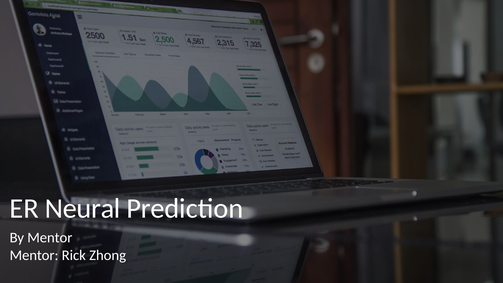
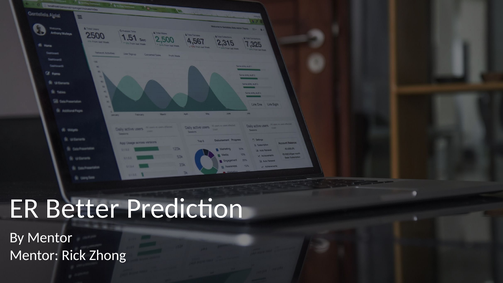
Neural: Neural -> Better
